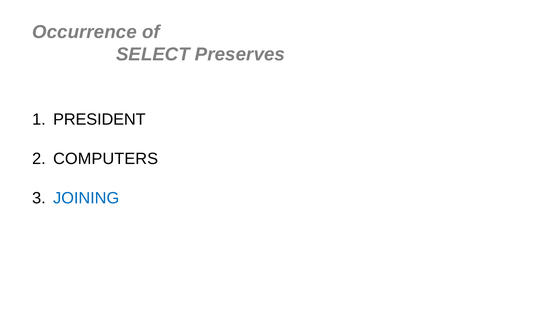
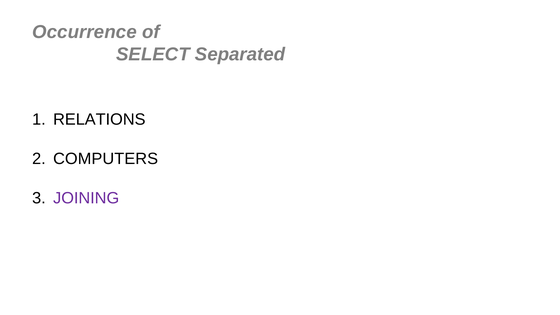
Preserves: Preserves -> Separated
PRESIDENT: PRESIDENT -> RELATIONS
JOINING colour: blue -> purple
